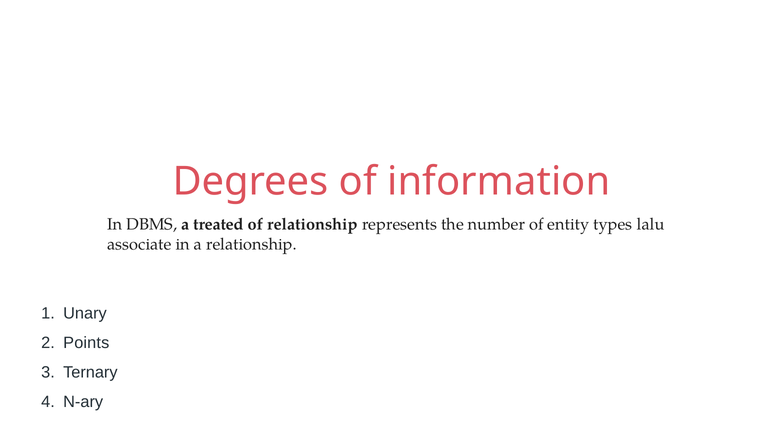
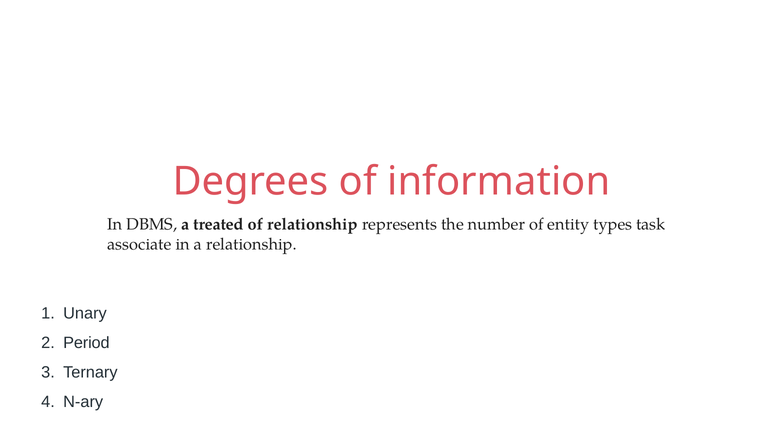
lalu: lalu -> task
Points: Points -> Period
